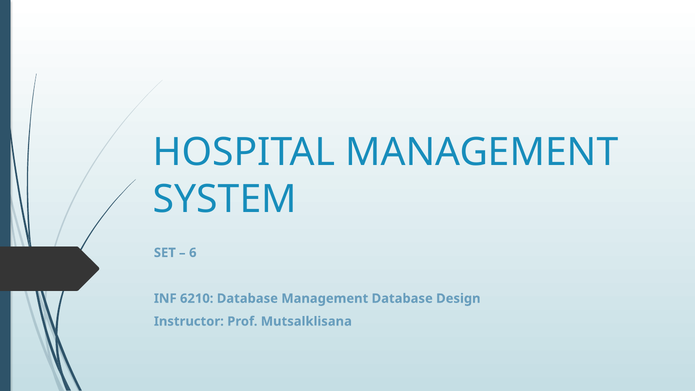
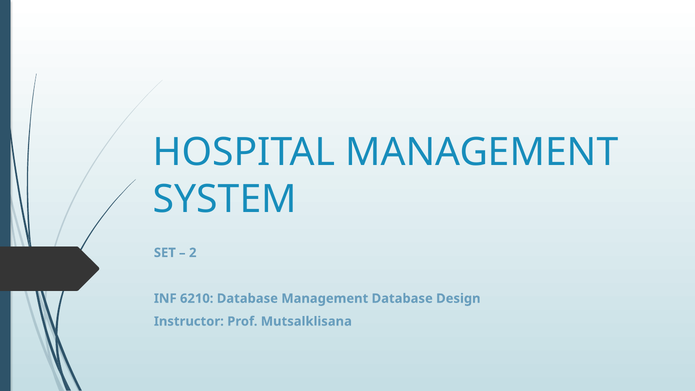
6: 6 -> 2
